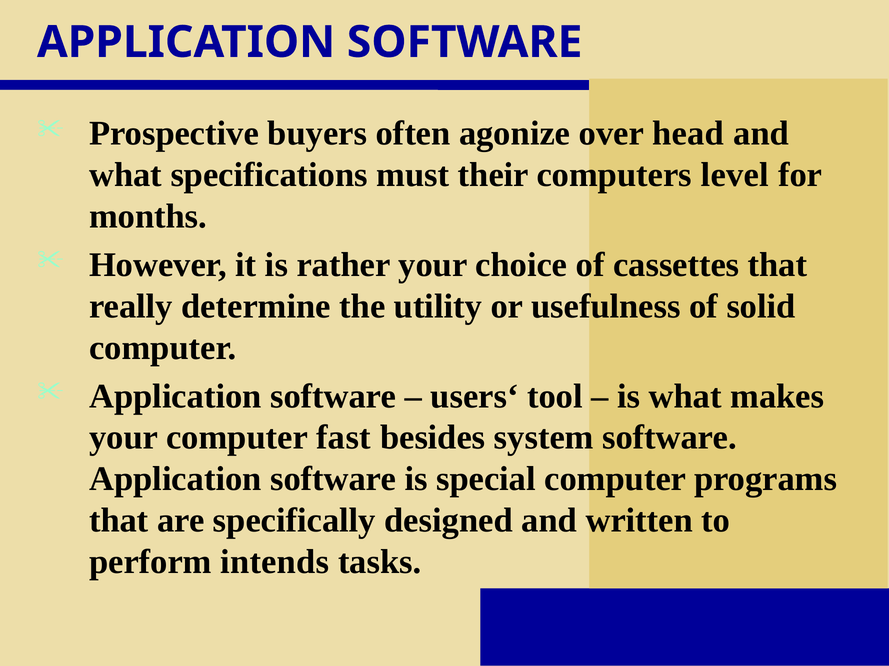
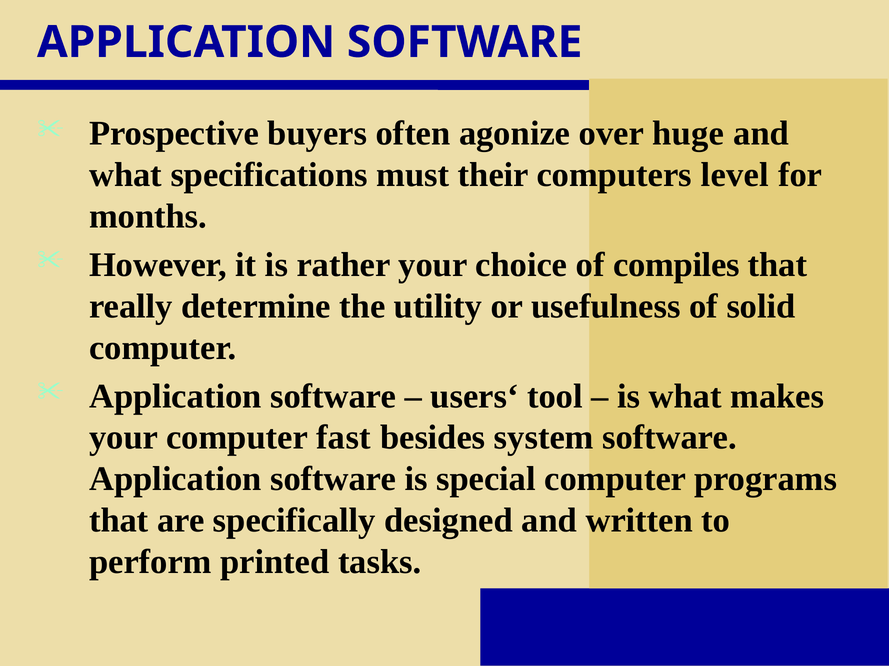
head: head -> huge
cassettes: cassettes -> compiles
intends: intends -> printed
